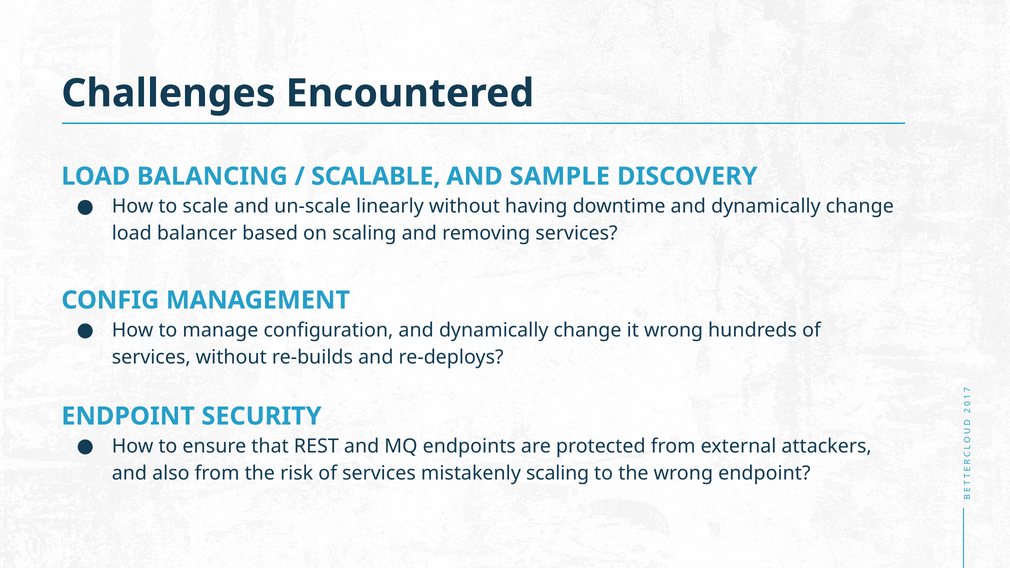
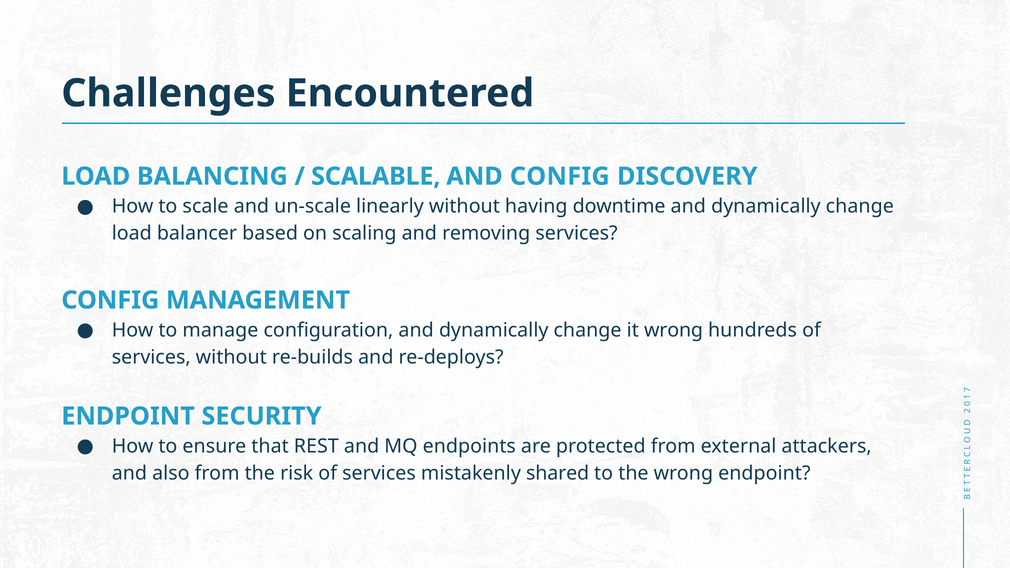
AND SAMPLE: SAMPLE -> CONFIG
mistakenly scaling: scaling -> shared
